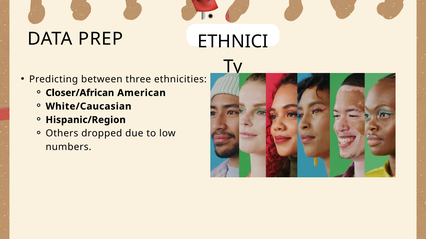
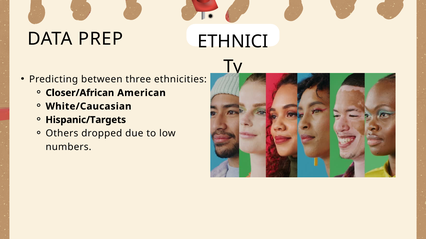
Hispanic/Region: Hispanic/Region -> Hispanic/Targets
